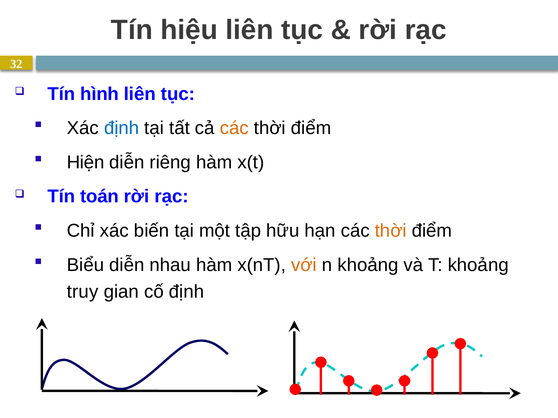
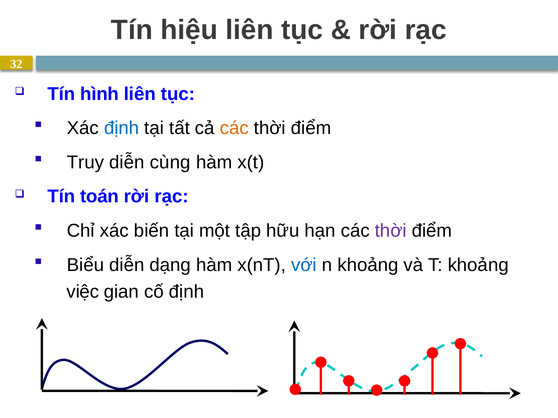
Hiện: Hiện -> Truy
riêng: riêng -> cùng
thời at (391, 231) colour: orange -> purple
nhau: nhau -> dạng
với colour: orange -> blue
truy: truy -> việc
